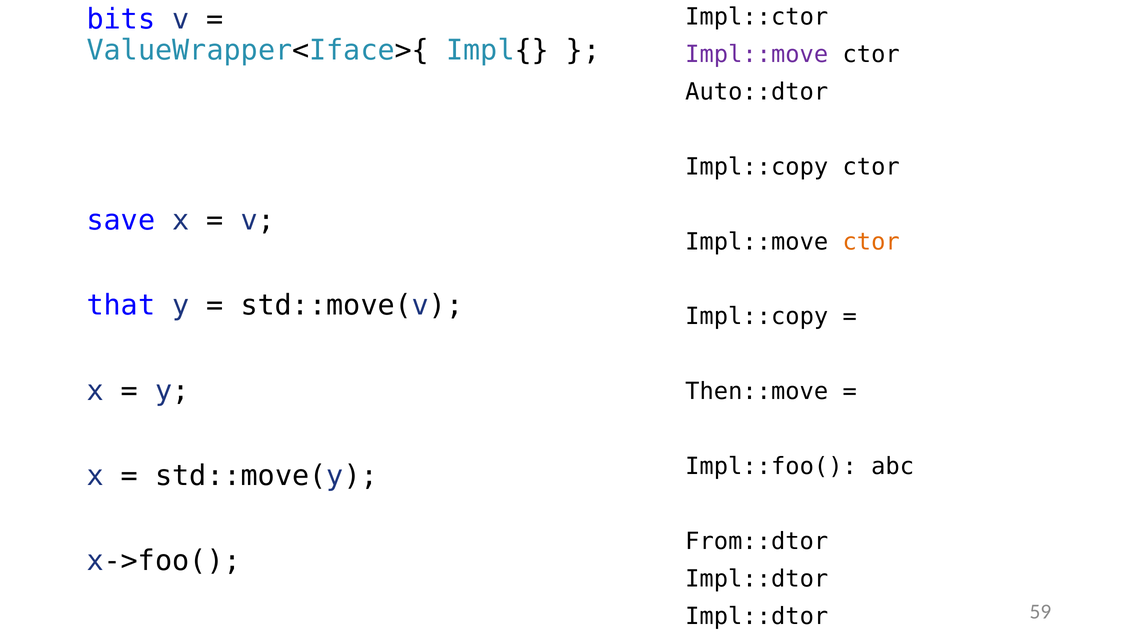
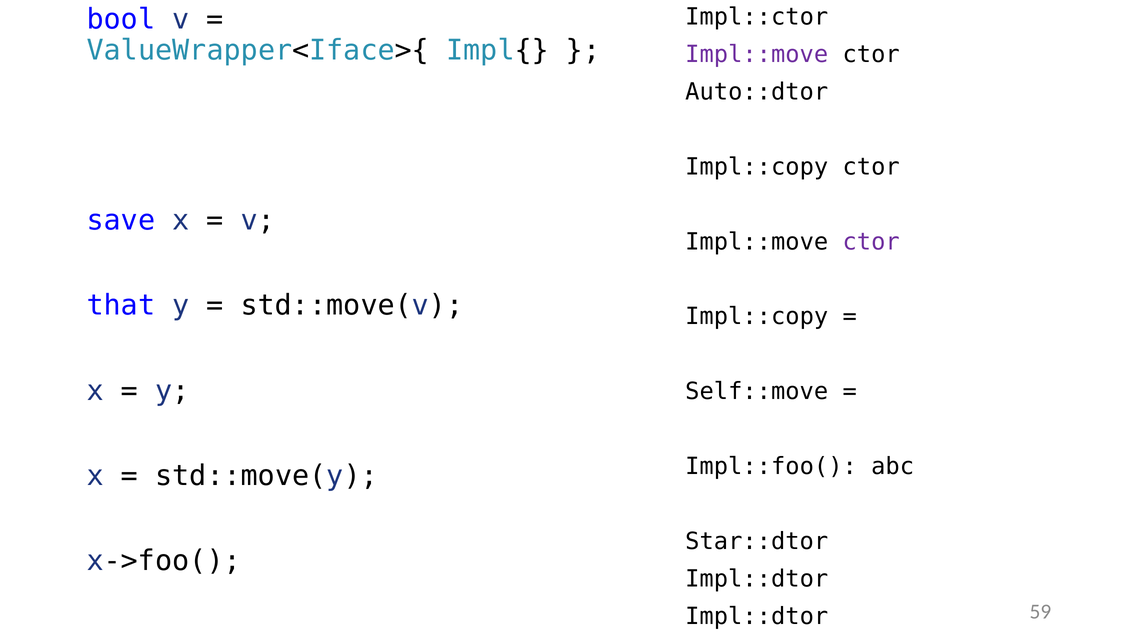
bits: bits -> bool
ctor at (871, 242) colour: orange -> purple
Then::move: Then::move -> Self::move
From::dtor: From::dtor -> Star::dtor
